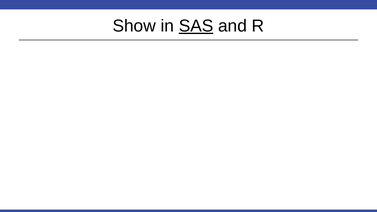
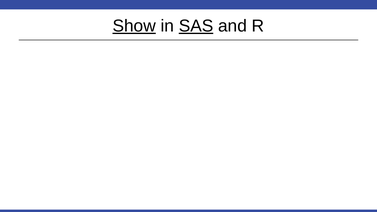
Show underline: none -> present
